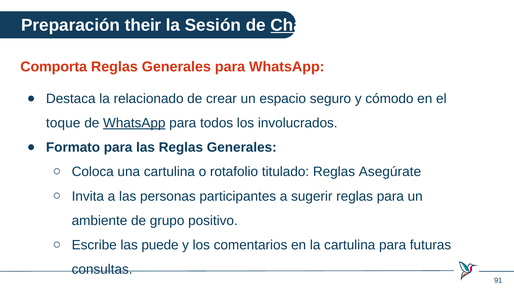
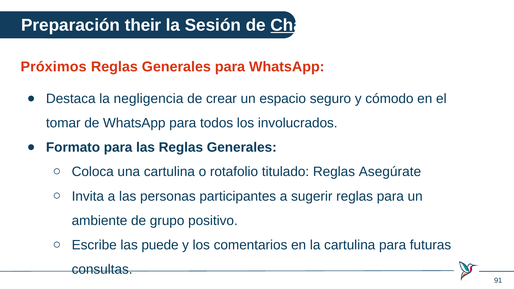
Comporta: Comporta -> Próximos
relacionado: relacionado -> negligencia
toque: toque -> tomar
WhatsApp at (134, 123) underline: present -> none
